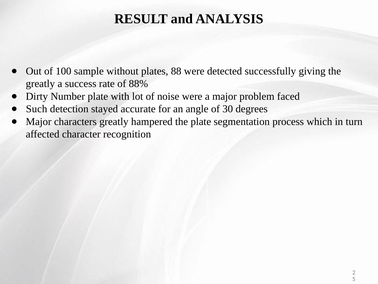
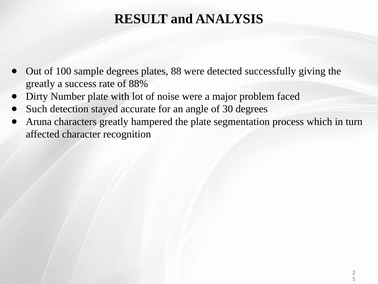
sample without: without -> degrees
Major at (39, 121): Major -> Aruna
